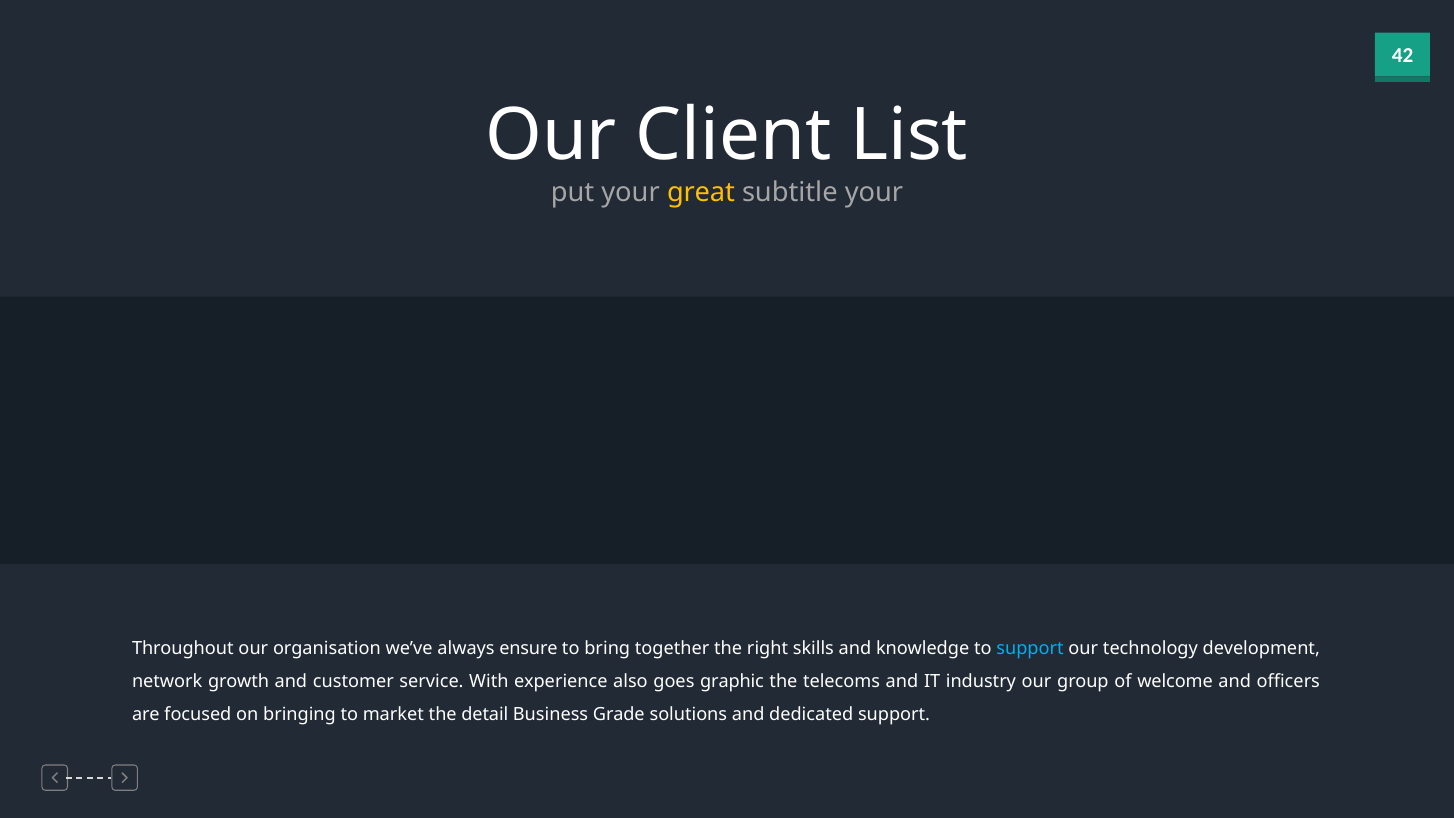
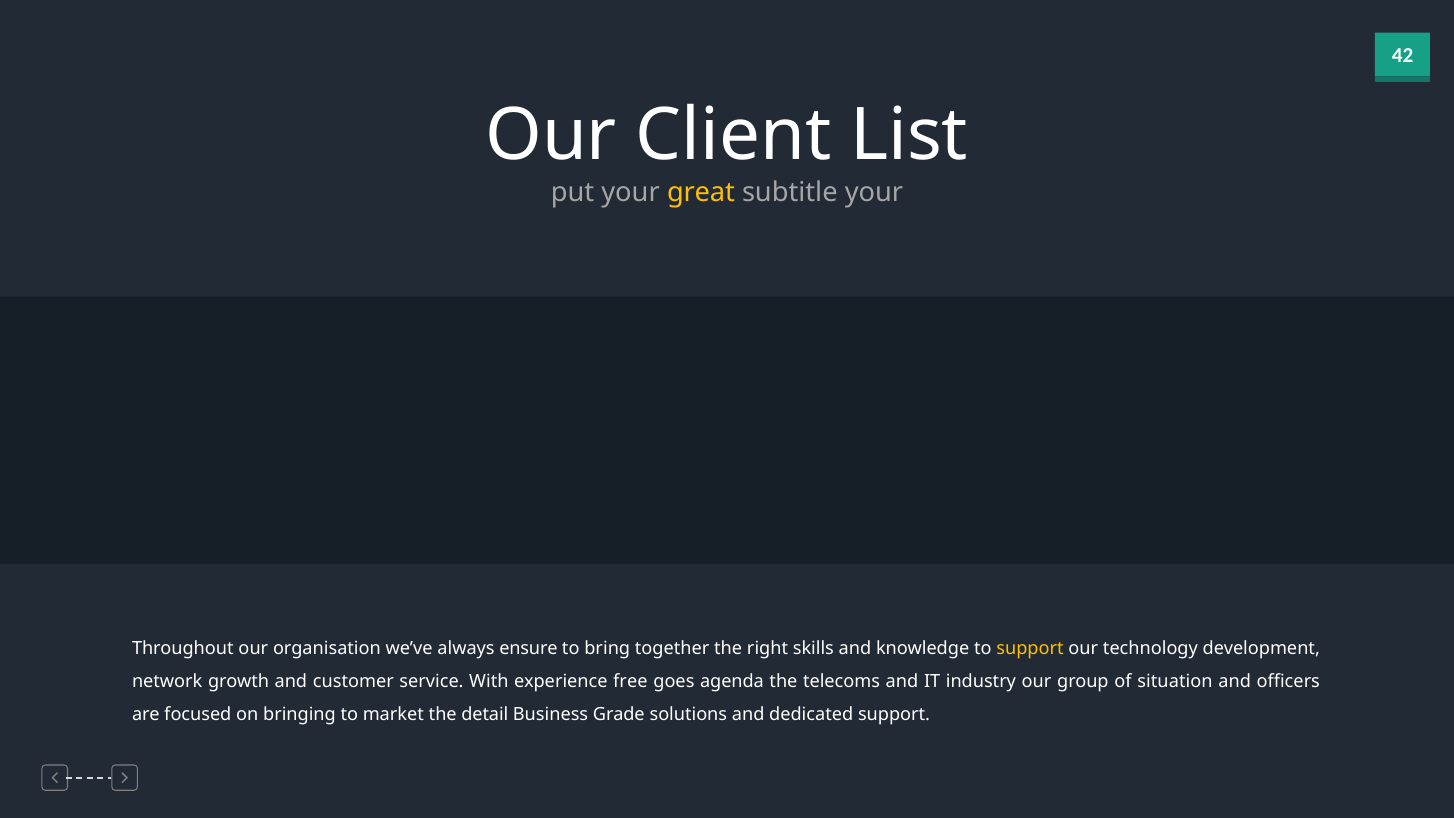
support at (1030, 649) colour: light blue -> yellow
also: also -> free
graphic: graphic -> agenda
welcome: welcome -> situation
